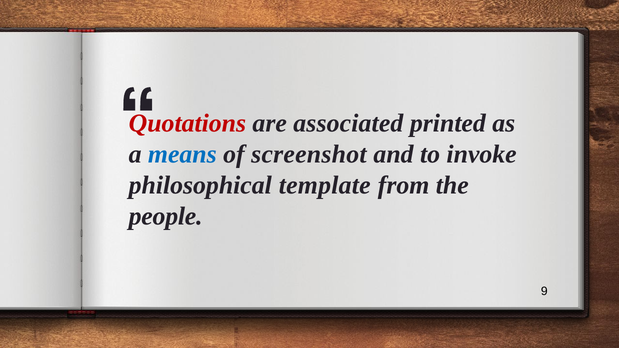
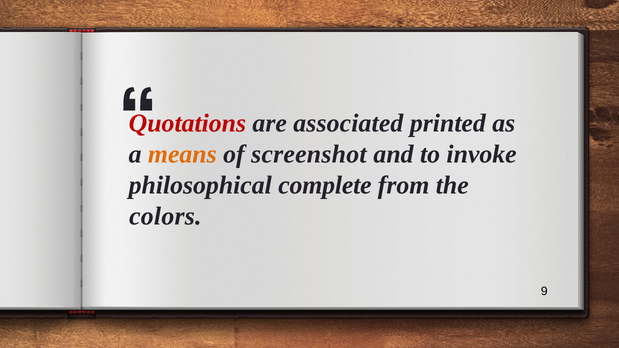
means colour: blue -> orange
template: template -> complete
people: people -> colors
